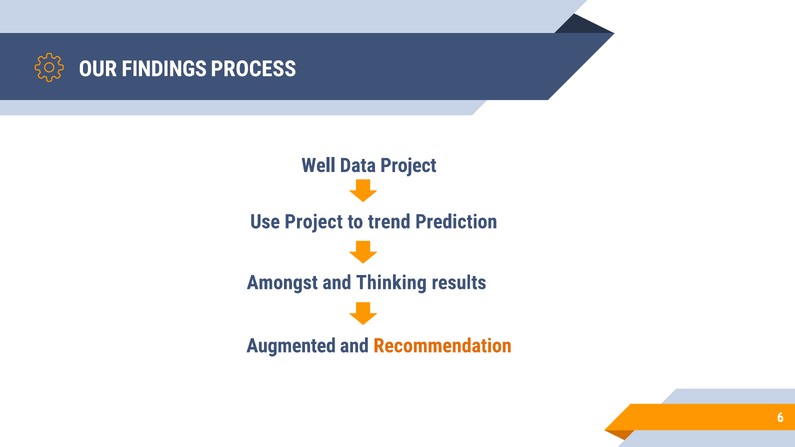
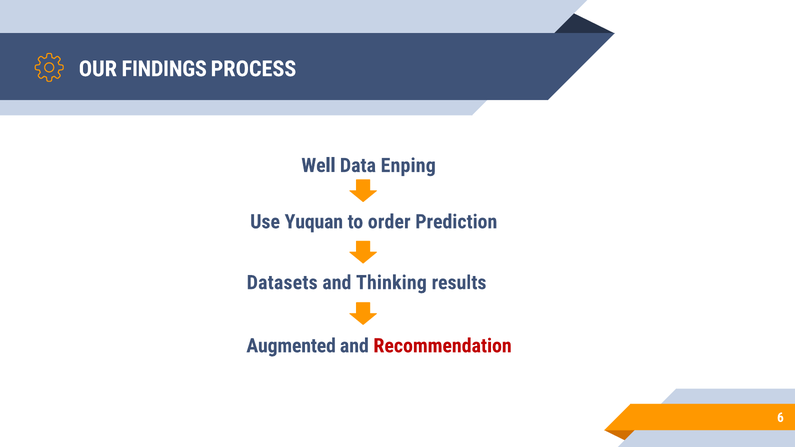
Data Project: Project -> Enping
Use Project: Project -> Yuquan
trend: trend -> order
Amongst: Amongst -> Datasets
Recommendation colour: orange -> red
